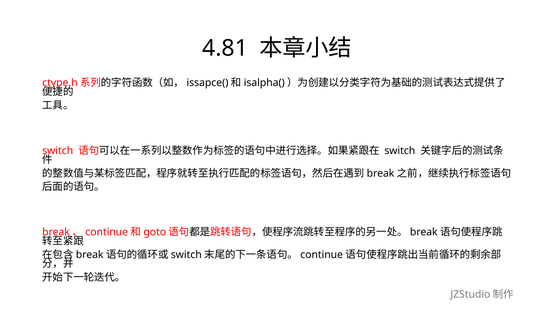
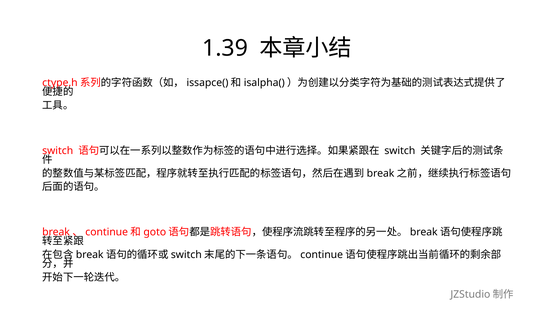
4.81: 4.81 -> 1.39
